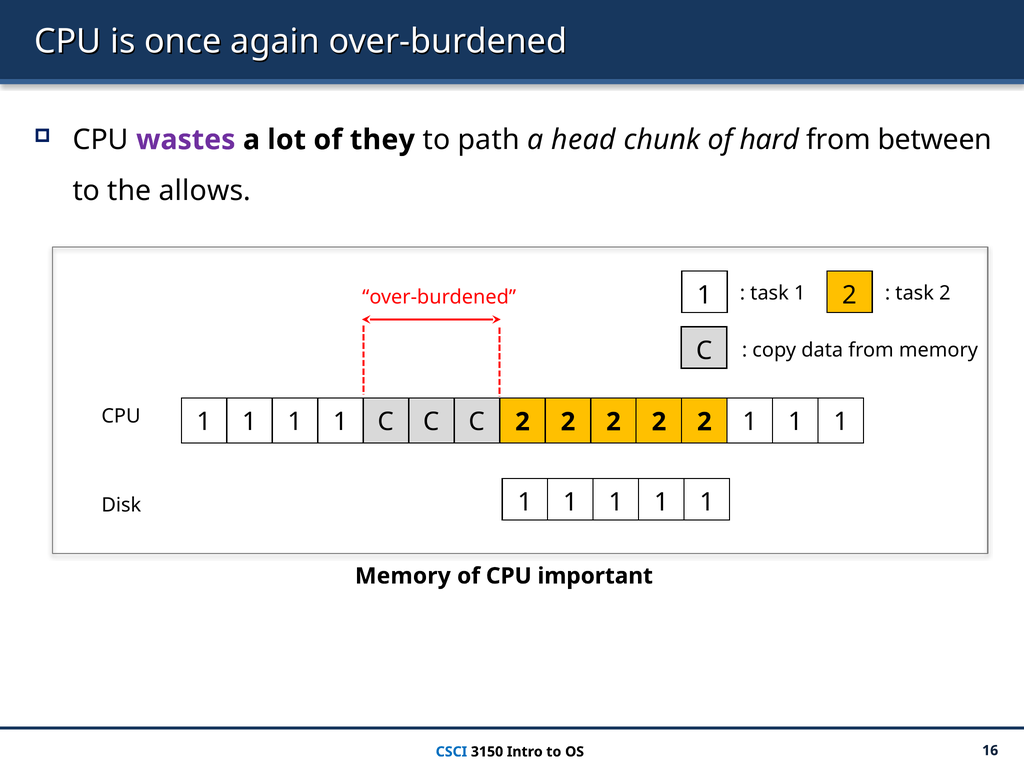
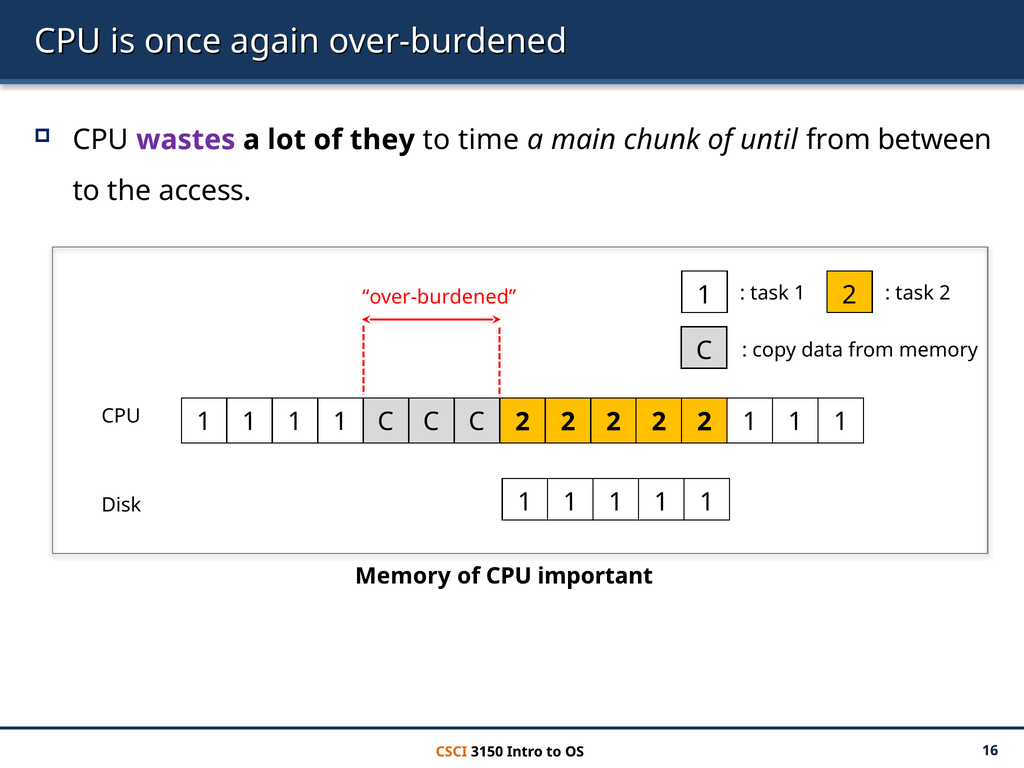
path: path -> time
head: head -> main
hard: hard -> until
allows: allows -> access
CSCI colour: blue -> orange
